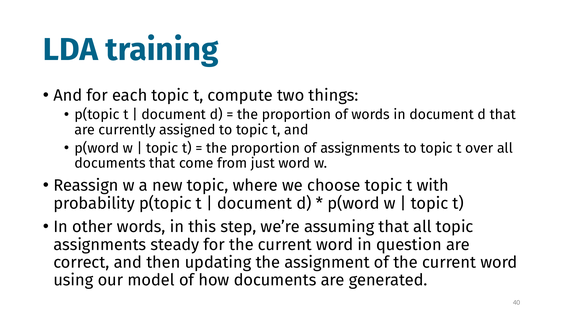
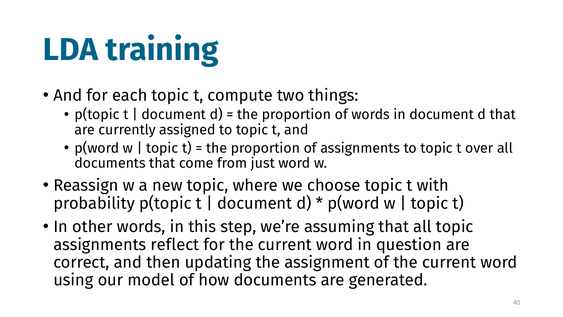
steady: steady -> reflect
